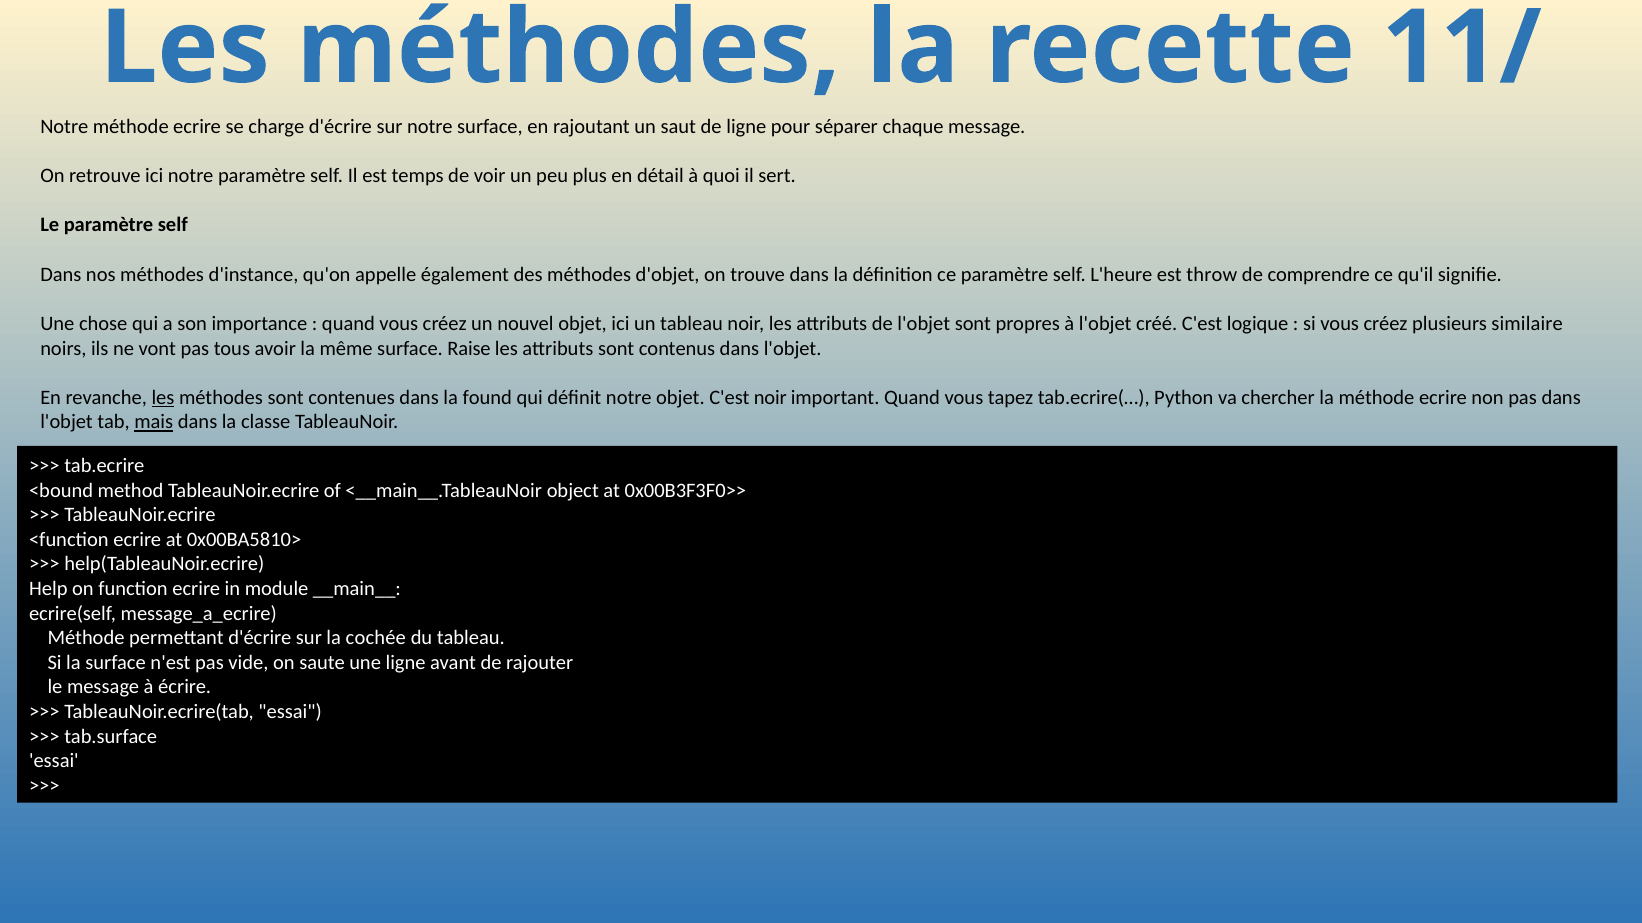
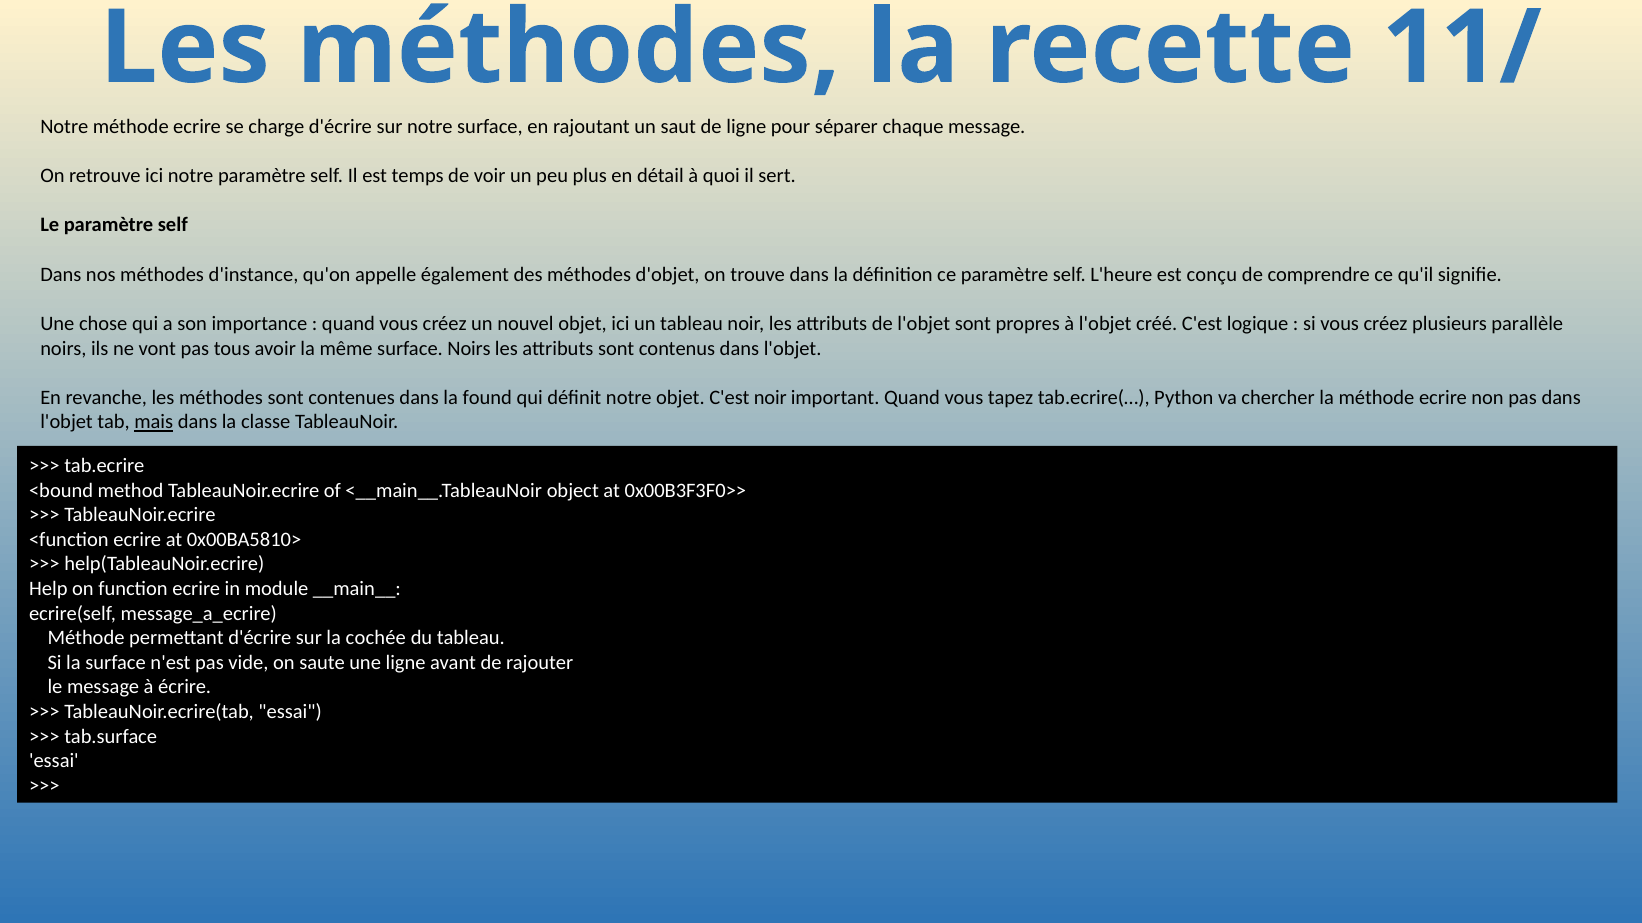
throw: throw -> conçu
similaire: similaire -> parallèle
surface Raise: Raise -> Noirs
les at (163, 398) underline: present -> none
